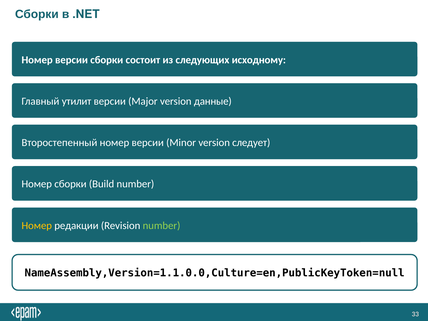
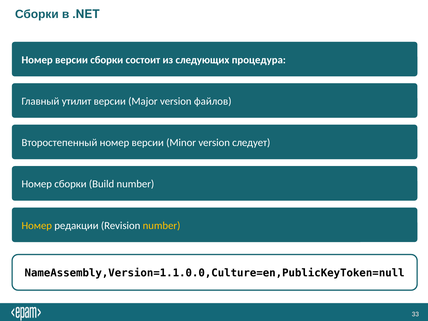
исходному: исходному -> процедура
данные: данные -> файлов
number at (162, 226) colour: light green -> yellow
